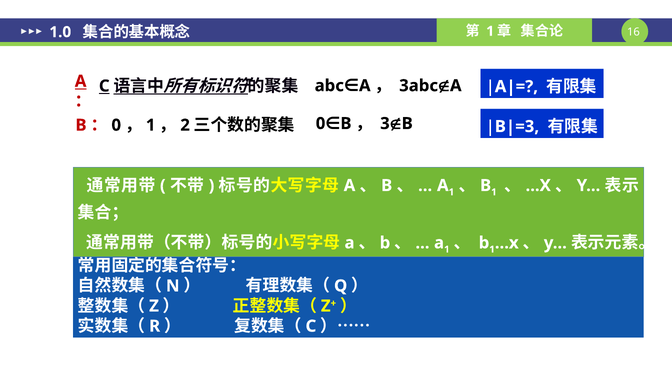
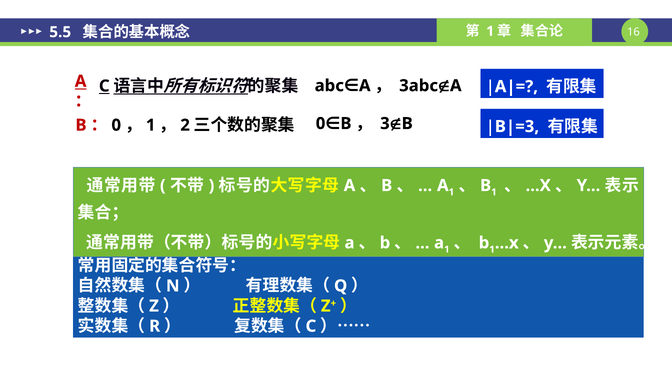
1.0: 1.0 -> 5.5
